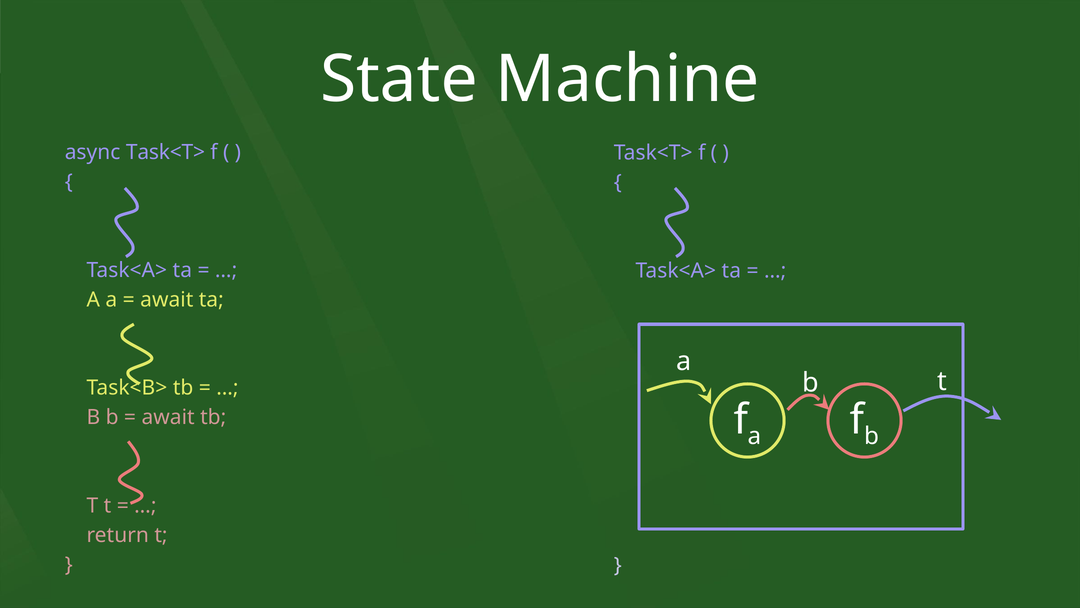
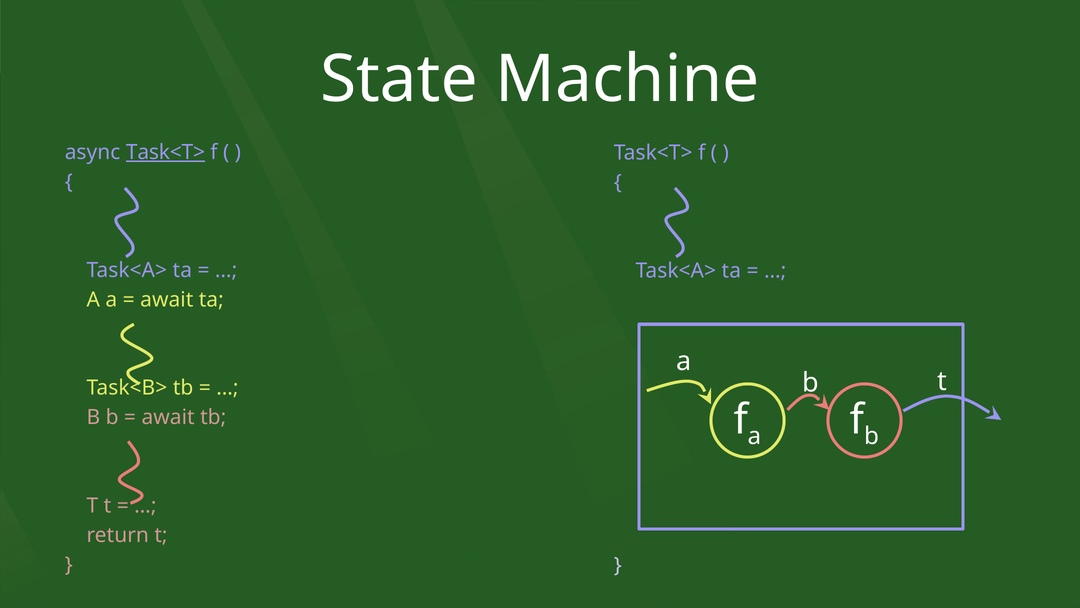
Task<T> at (166, 152) underline: none -> present
